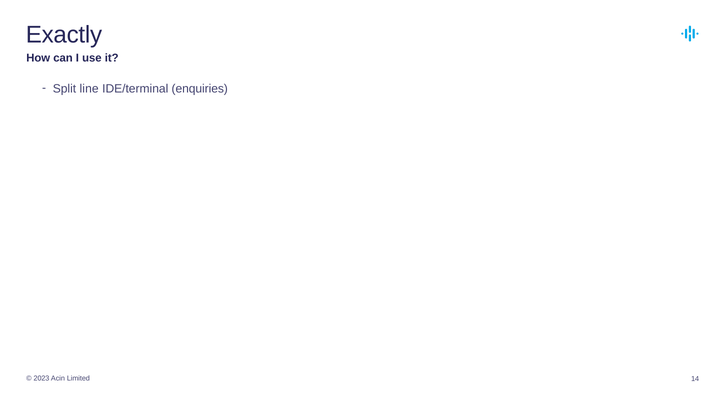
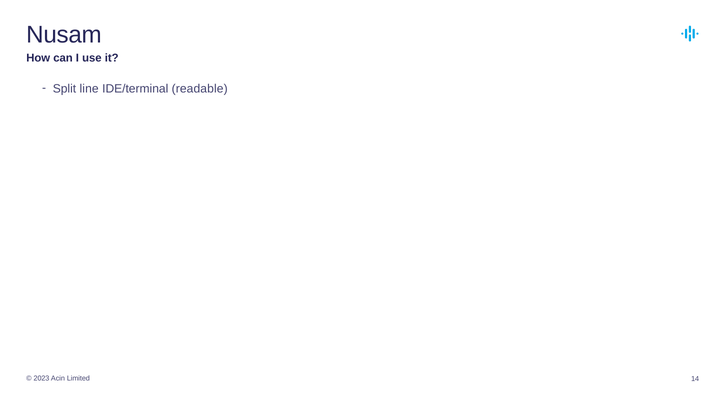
Exactly: Exactly -> Nusam
enquiries: enquiries -> readable
